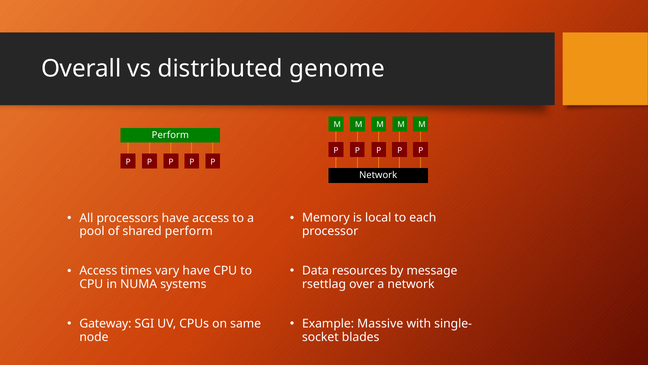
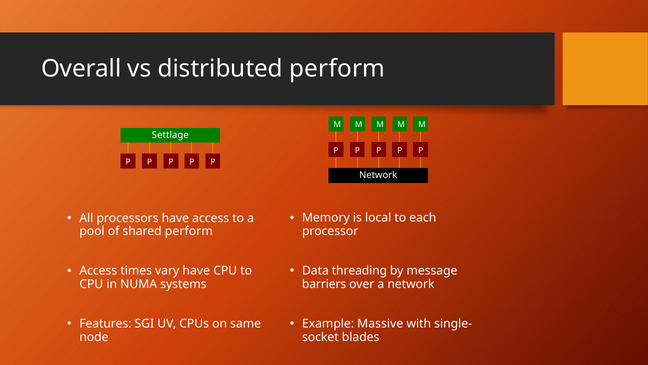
distributed genome: genome -> perform
Perform at (170, 135): Perform -> Settlage
resources: resources -> threading
rsettlag: rsettlag -> barriers
Gateway: Gateway -> Features
